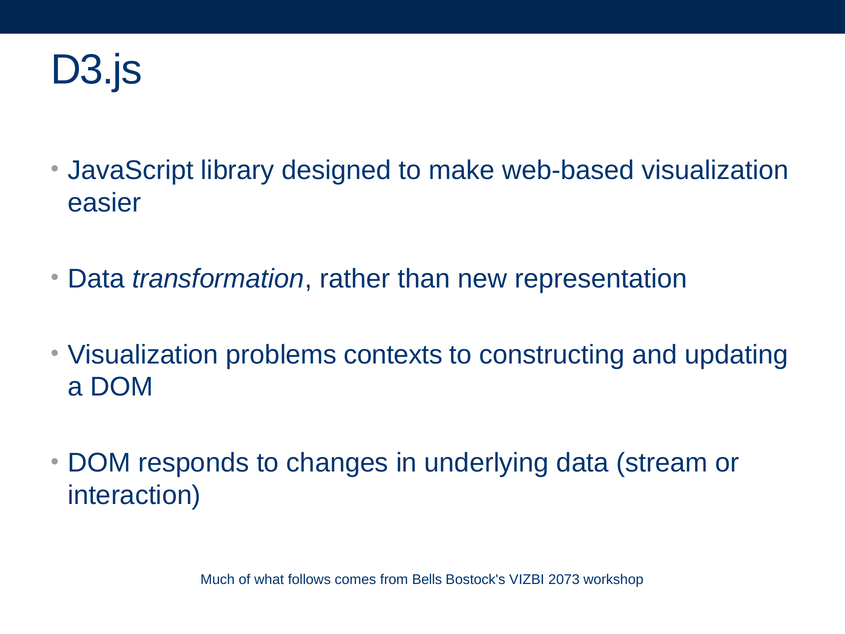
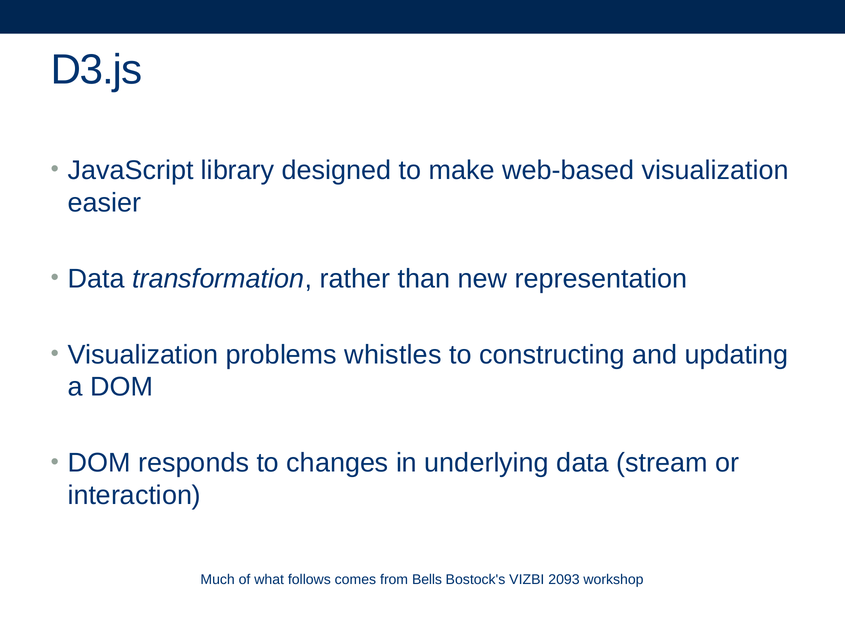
contexts: contexts -> whistles
2073: 2073 -> 2093
